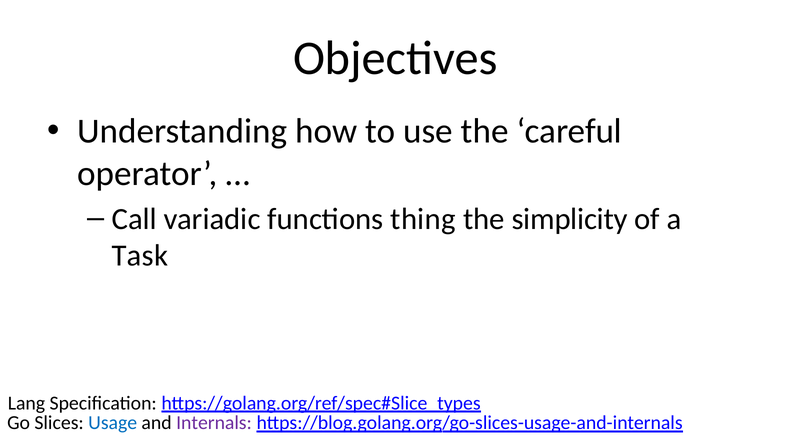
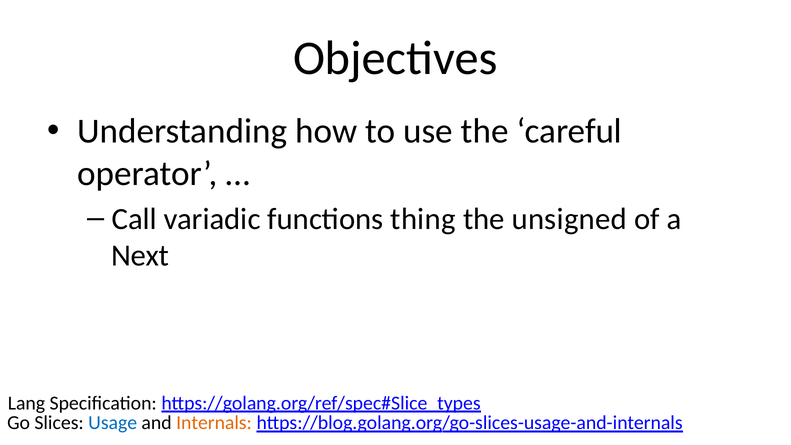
simplicity: simplicity -> unsigned
Task: Task -> Next
Internals colour: purple -> orange
